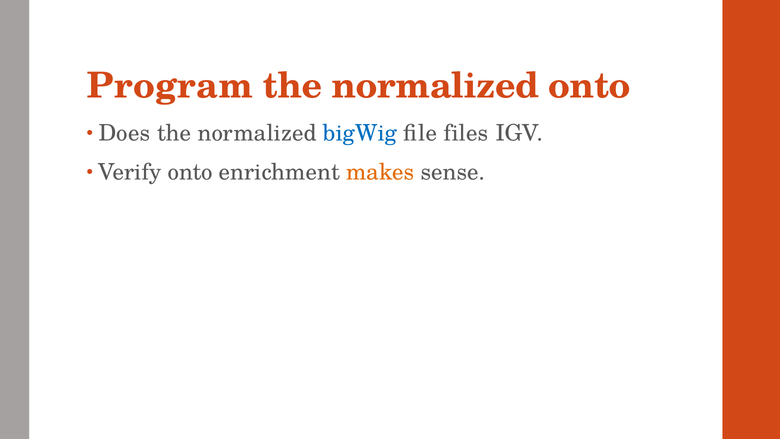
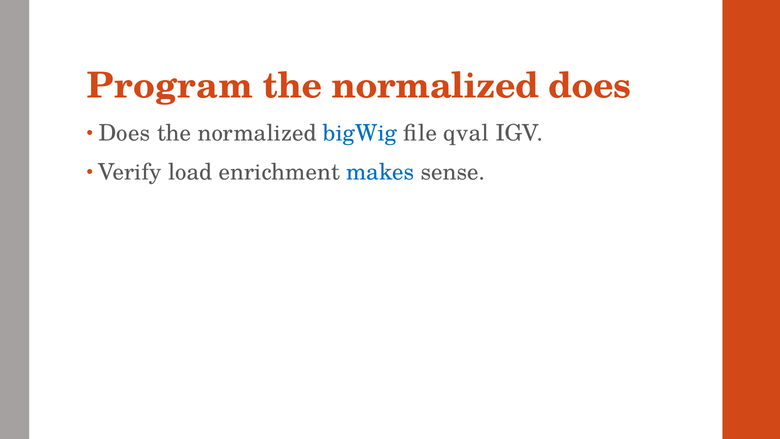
normalized onto: onto -> does
files: files -> qval
Verify onto: onto -> load
makes colour: orange -> blue
